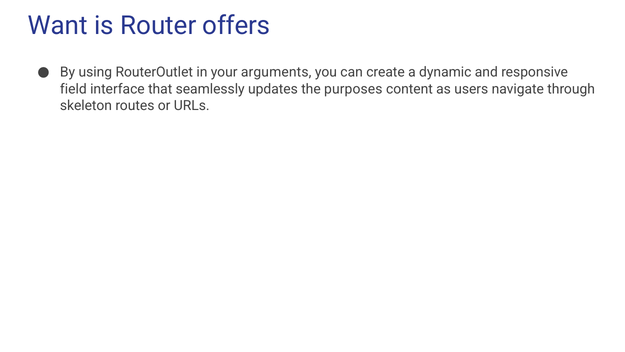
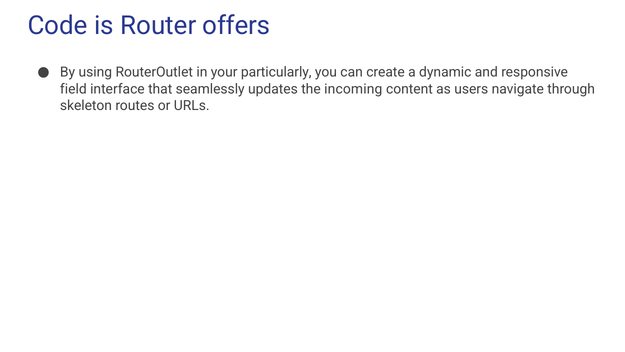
Want: Want -> Code
arguments: arguments -> particularly
purposes: purposes -> incoming
